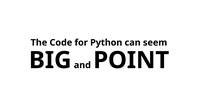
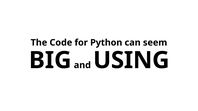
POINT: POINT -> USING
